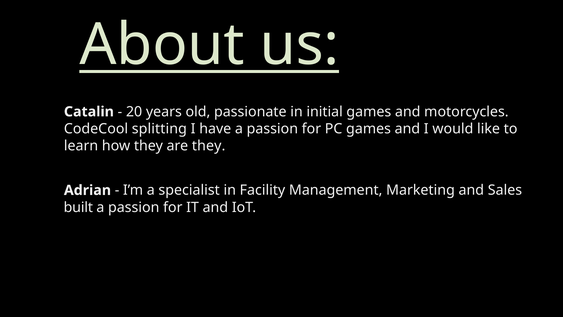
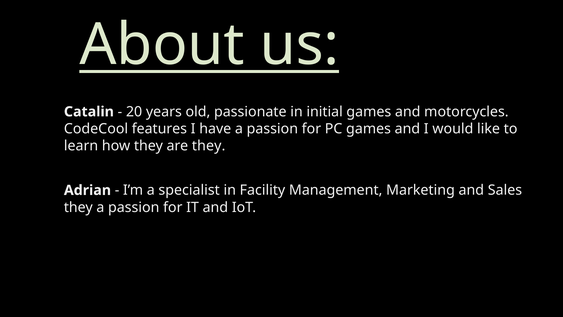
splitting: splitting -> features
built at (78, 207): built -> they
